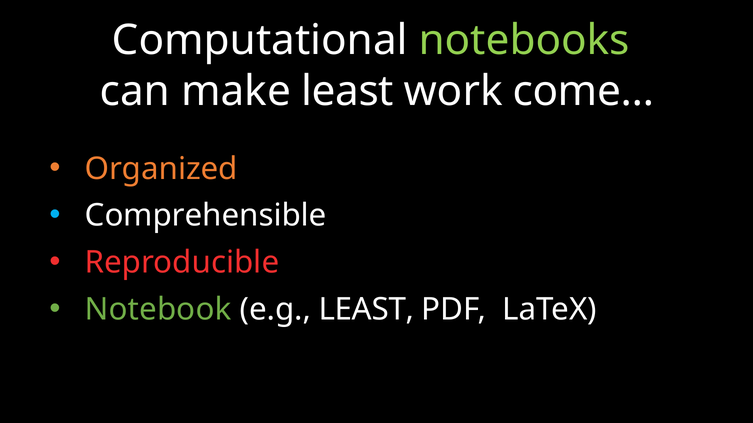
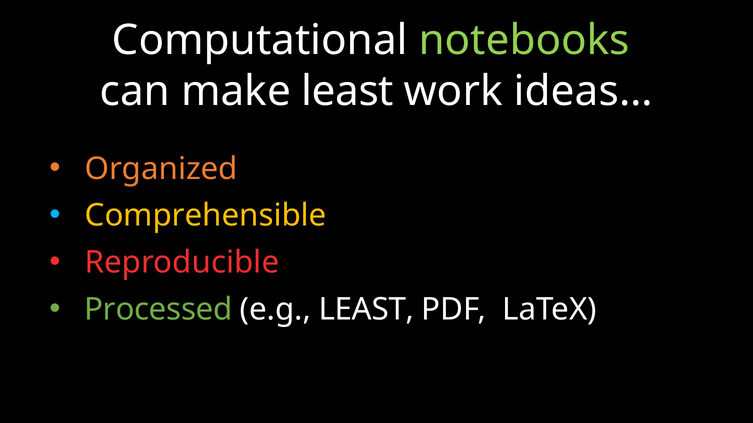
come…: come… -> ideas…
Comprehensible colour: white -> yellow
Notebook: Notebook -> Processed
